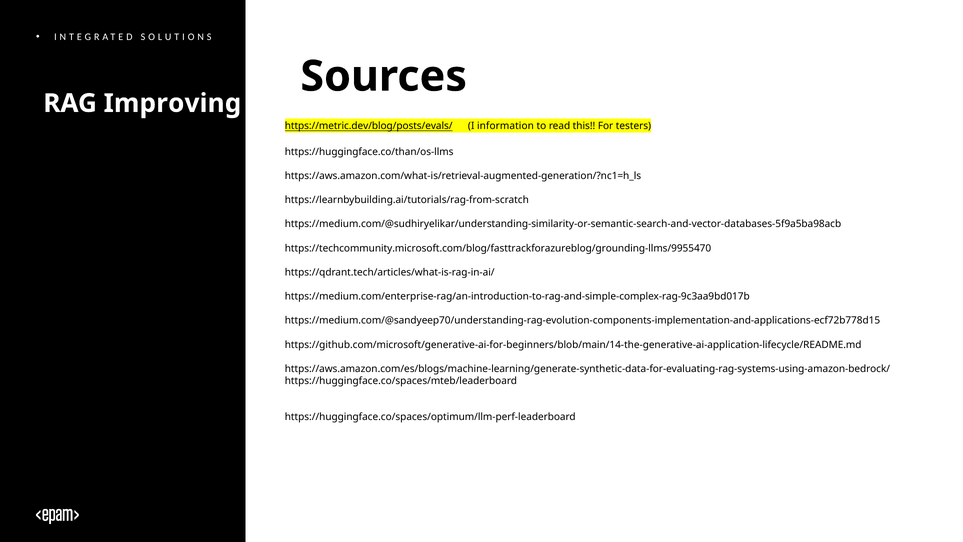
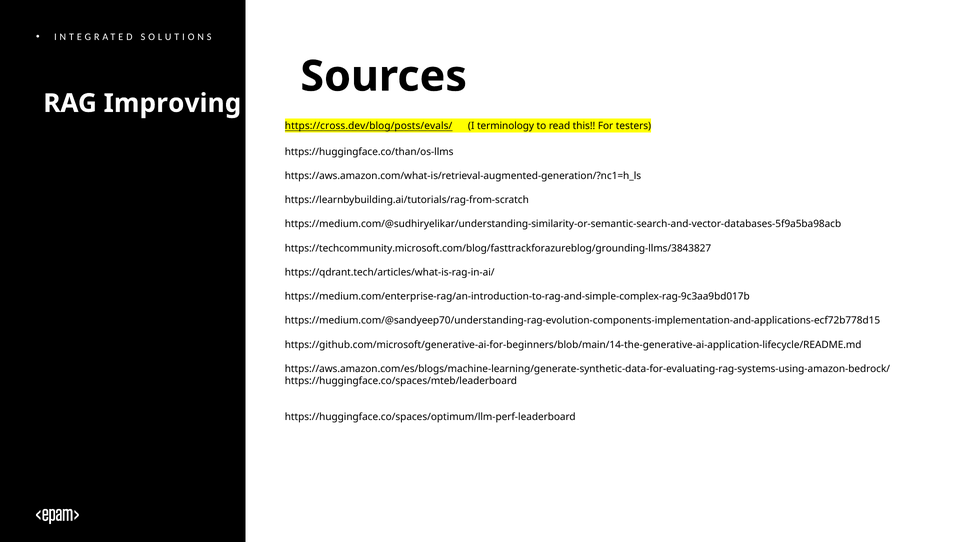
https://metric.dev/blog/posts/evals/: https://metric.dev/blog/posts/evals/ -> https://cross.dev/blog/posts/evals/
information: information -> terminology
https://techcommunity.microsoft.com/blog/fasttrackforazureblog/grounding-llms/9955470: https://techcommunity.microsoft.com/blog/fasttrackforazureblog/grounding-llms/9955470 -> https://techcommunity.microsoft.com/blog/fasttrackforazureblog/grounding-llms/3843827
